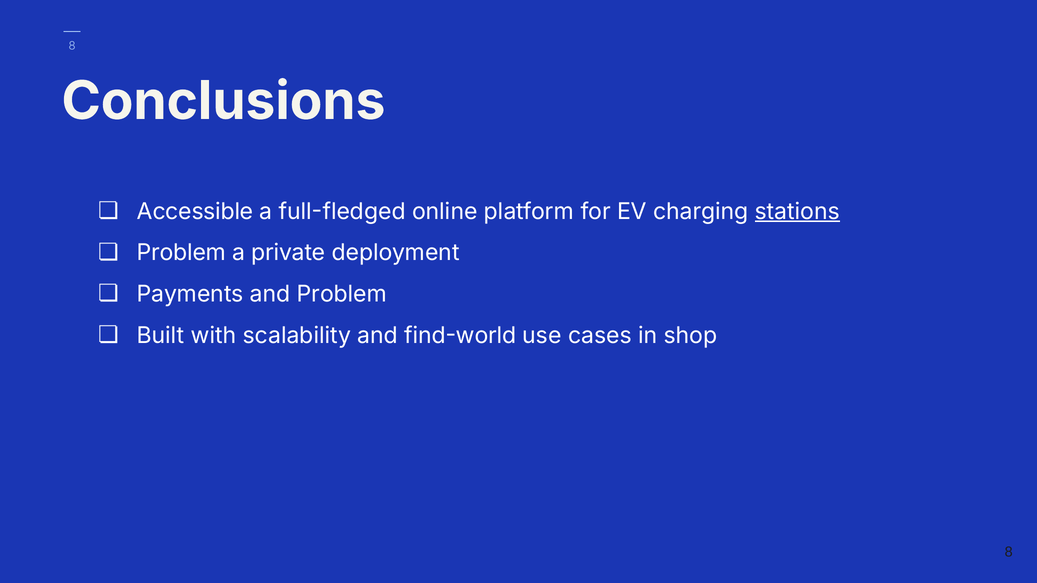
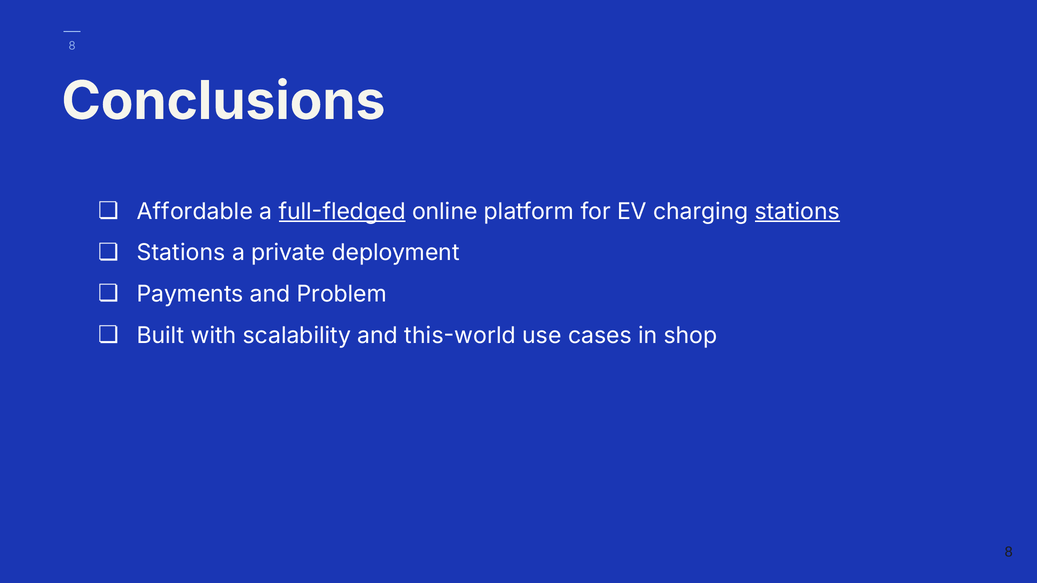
Accessible: Accessible -> Affordable
full-fledged underline: none -> present
Problem at (181, 253): Problem -> Stations
find-world: find-world -> this-world
